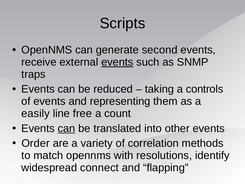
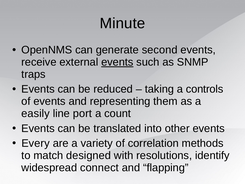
Scripts: Scripts -> Minute
free: free -> port
can at (66, 128) underline: present -> none
Order: Order -> Every
match opennms: opennms -> designed
